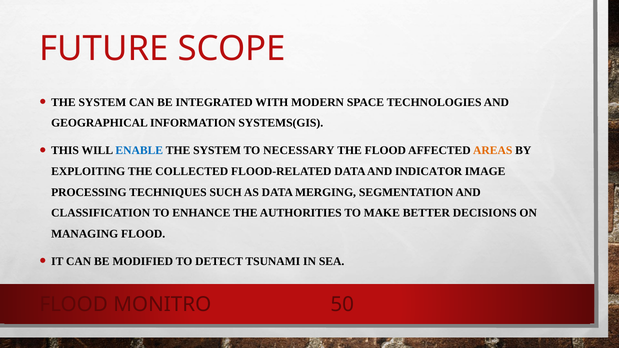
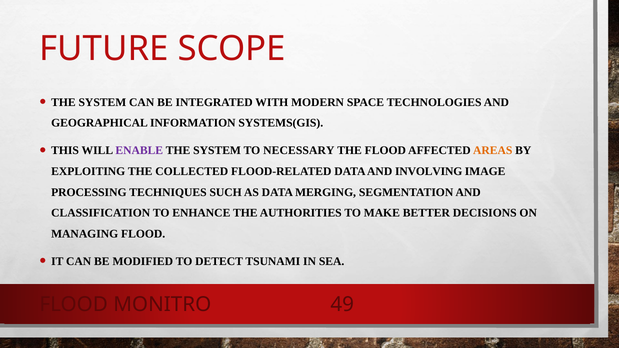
ENABLE colour: blue -> purple
INDICATOR: INDICATOR -> INVOLVING
50: 50 -> 49
